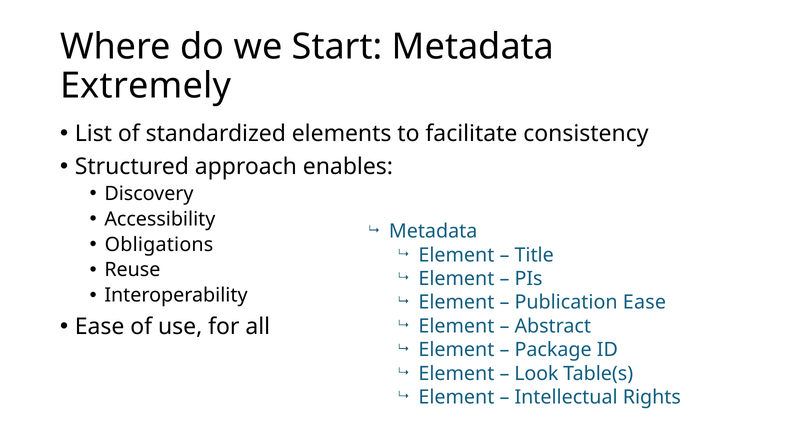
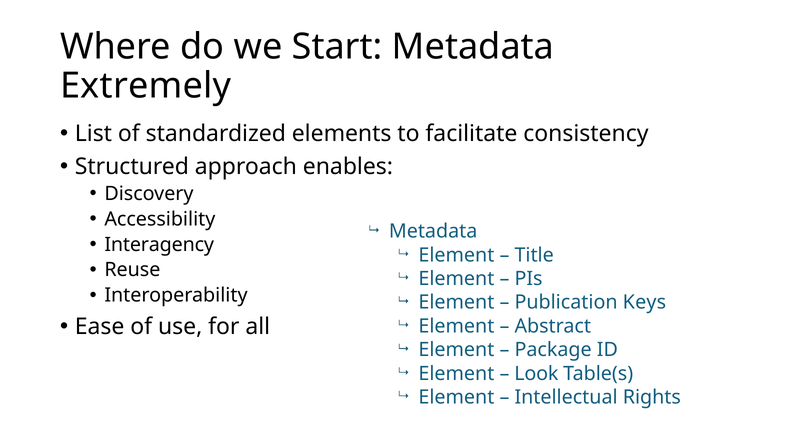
Obligations: Obligations -> Interagency
Publication Ease: Ease -> Keys
